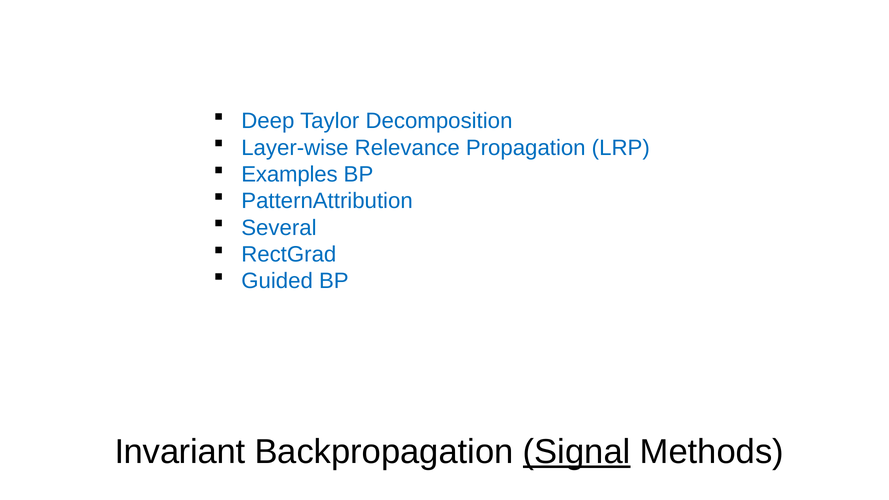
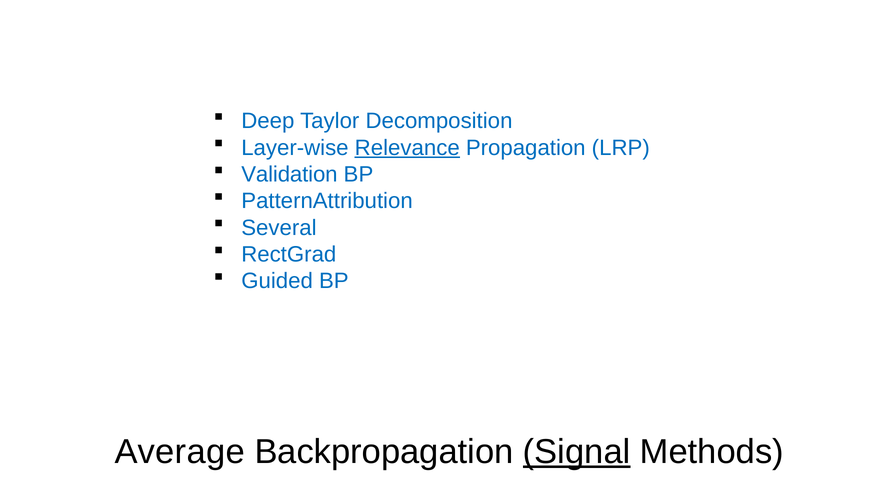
Relevance underline: none -> present
Examples: Examples -> Validation
Invariant: Invariant -> Average
